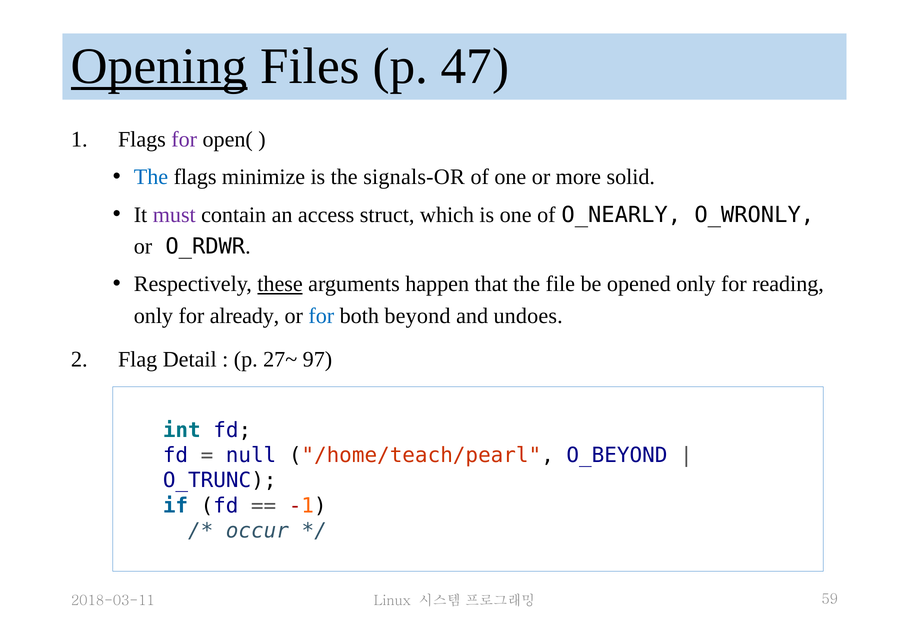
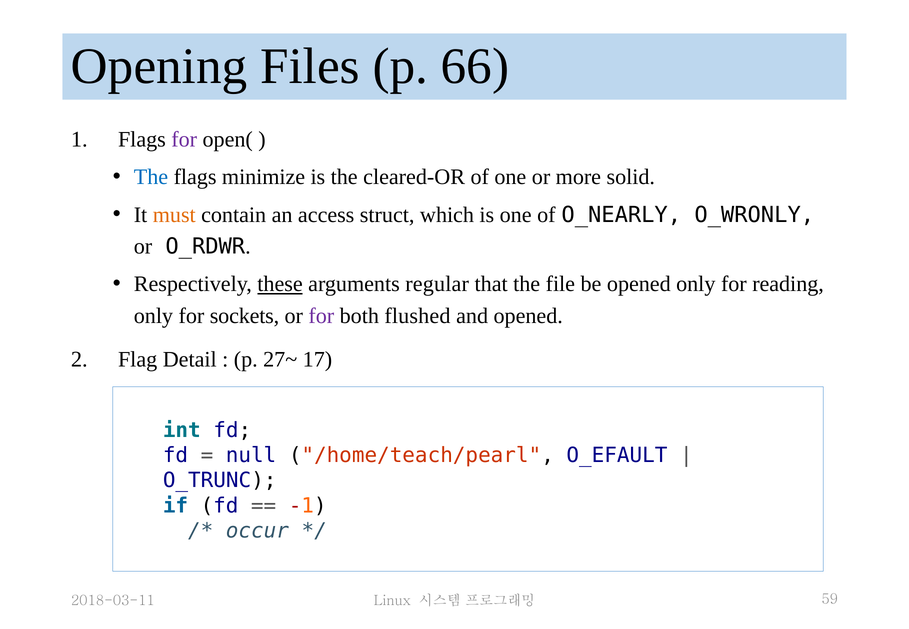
Opening underline: present -> none
47: 47 -> 66
signals-OR: signals-OR -> cleared-OR
must colour: purple -> orange
happen: happen -> regular
already: already -> sockets
for at (321, 316) colour: blue -> purple
beyond: beyond -> flushed
and undoes: undoes -> opened
97: 97 -> 17
O_BEYOND: O_BEYOND -> O_EFAULT
